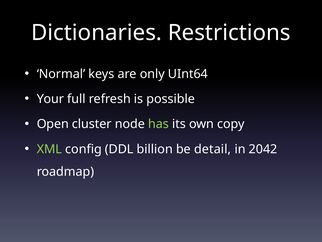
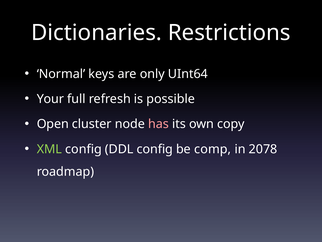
has colour: light green -> pink
DDL billion: billion -> config
detail: detail -> comp
2042: 2042 -> 2078
